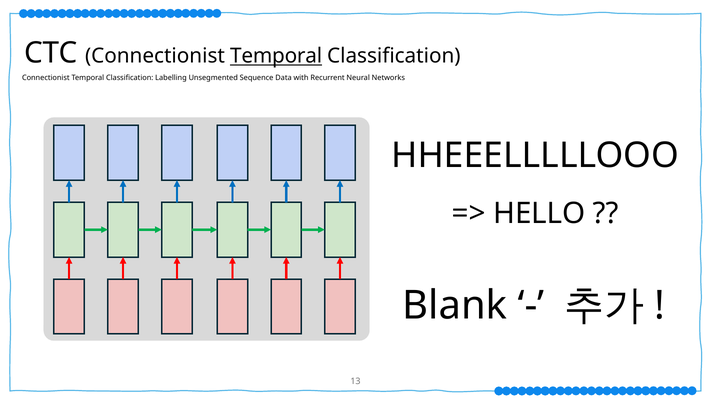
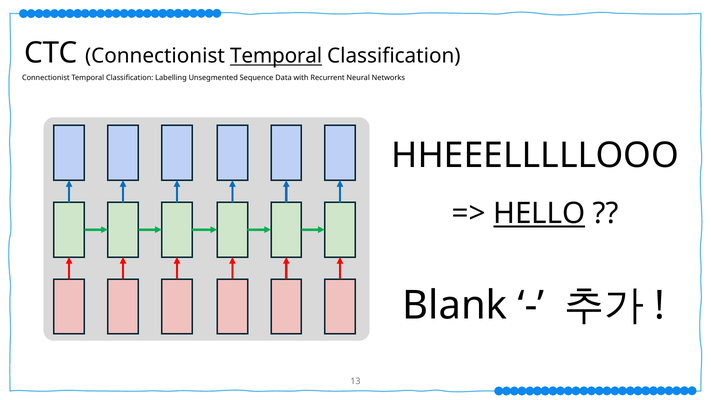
HELLO underline: none -> present
